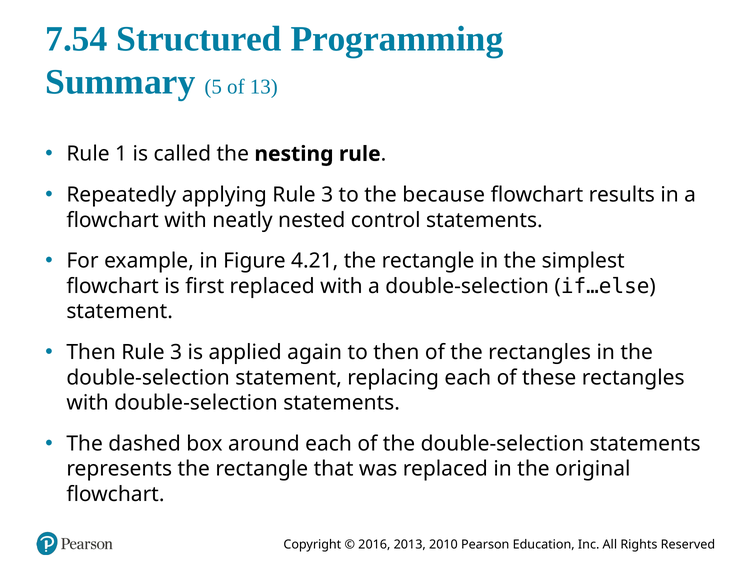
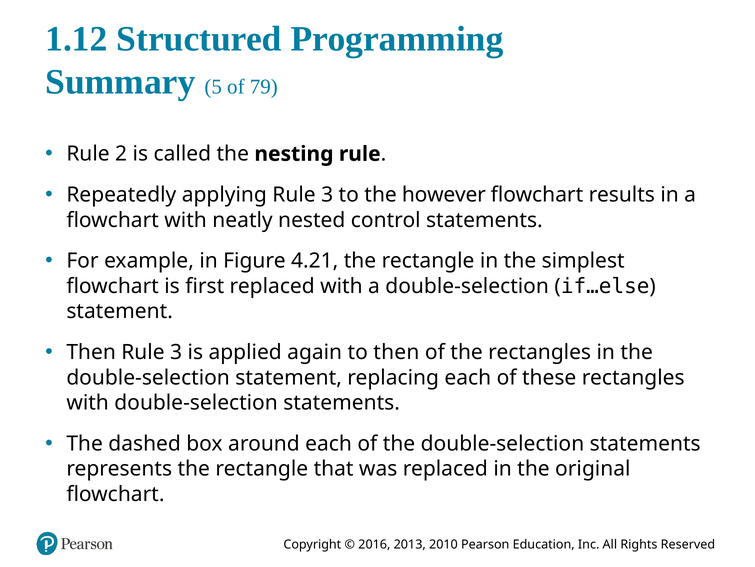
7.54: 7.54 -> 1.12
13: 13 -> 79
1: 1 -> 2
because: because -> however
